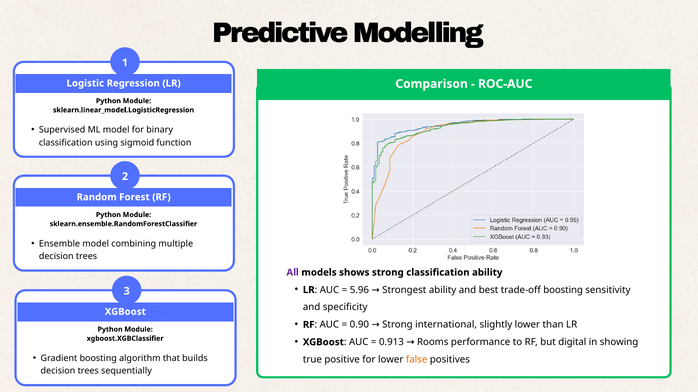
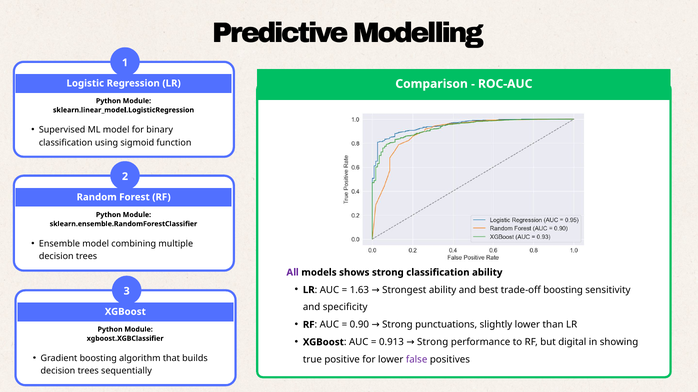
5.96: 5.96 -> 1.63
international: international -> punctuations
0.913 Rooms: Rooms -> Strong
false colour: orange -> purple
